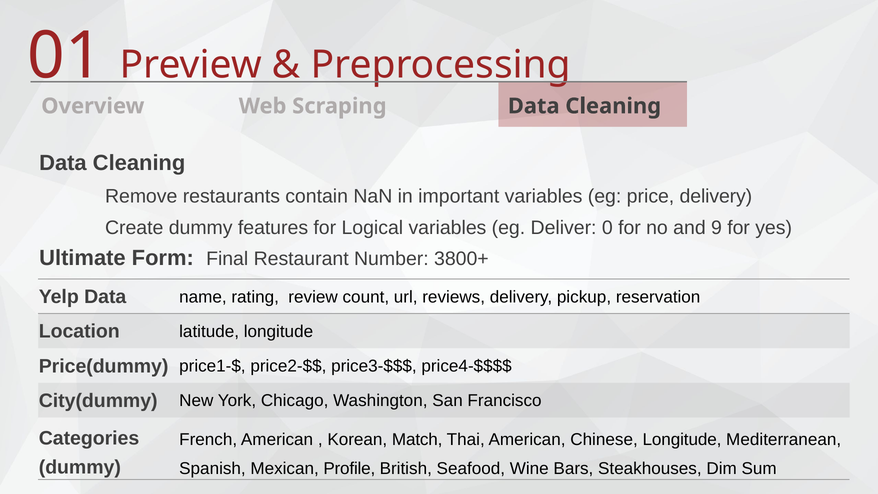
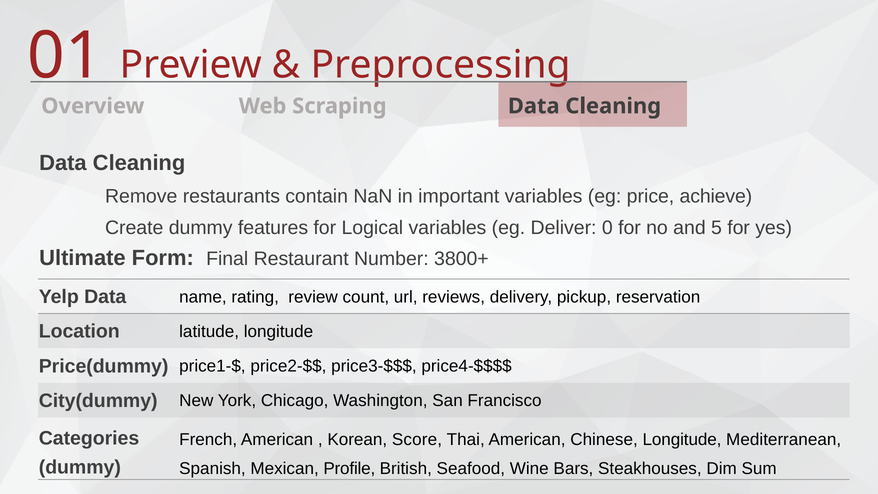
price delivery: delivery -> achieve
9: 9 -> 5
Match: Match -> Score
